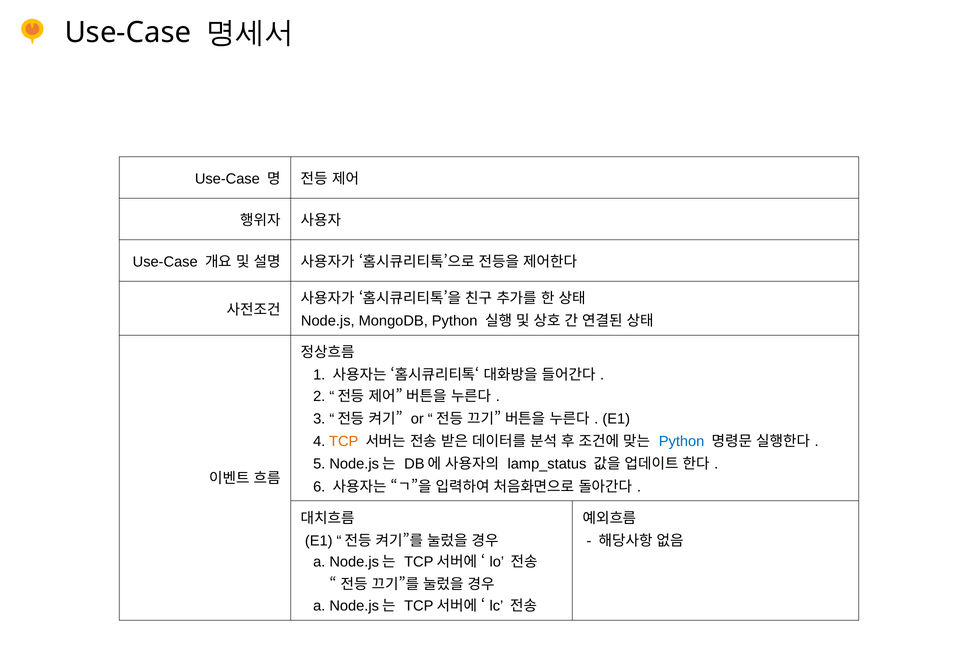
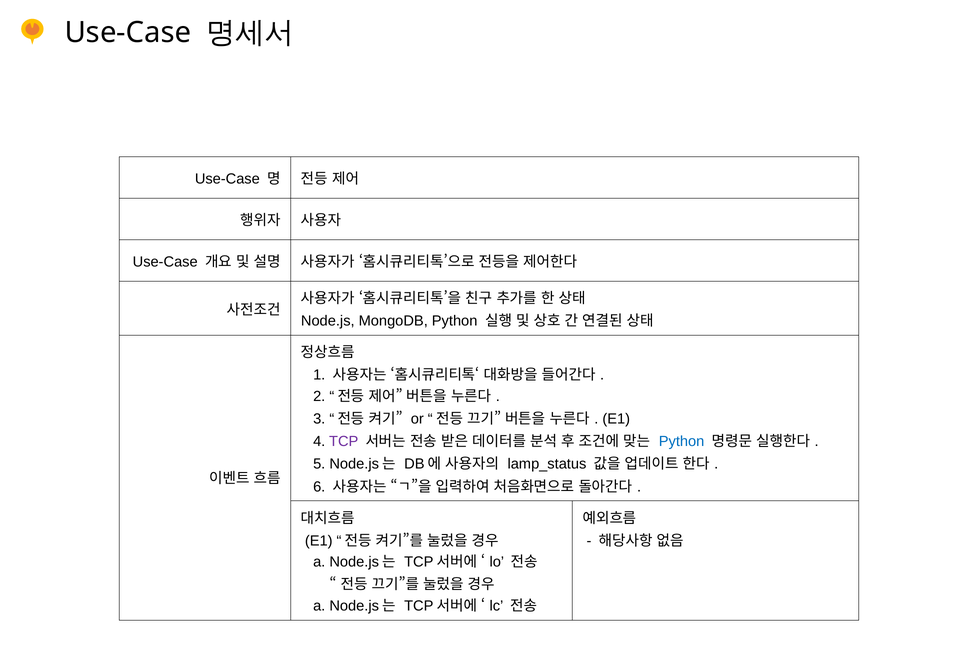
TCP colour: orange -> purple
